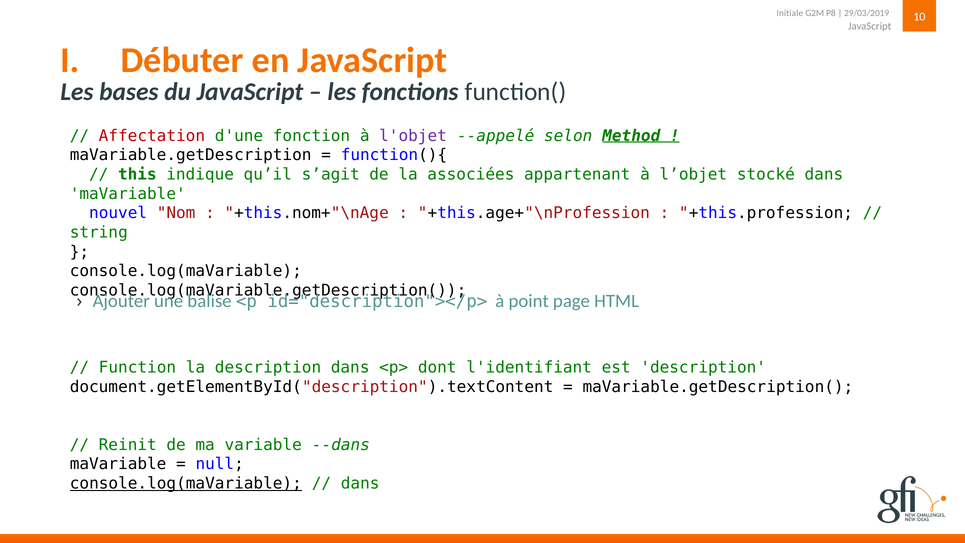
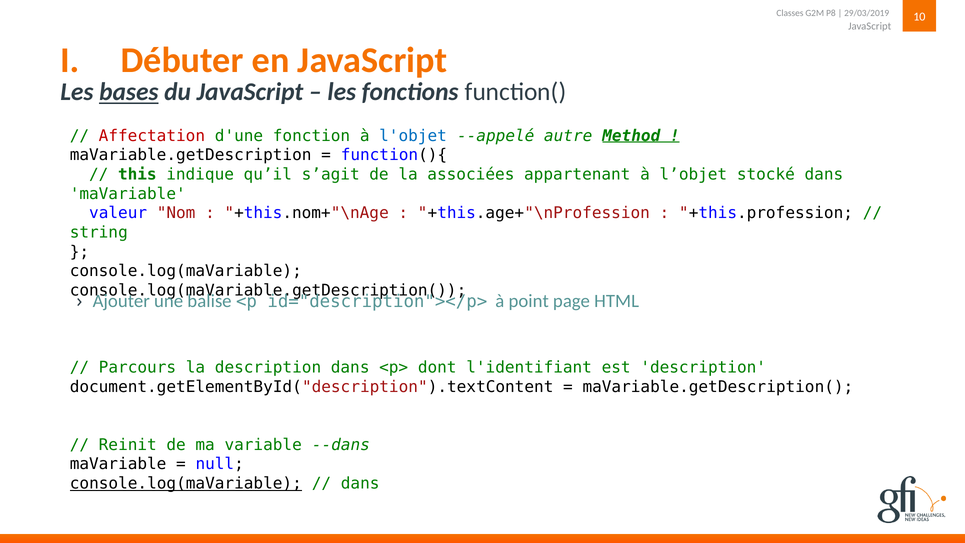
Initiale: Initiale -> Classes
bases underline: none -> present
l'objet colour: purple -> blue
selon: selon -> autre
nouvel: nouvel -> valeur
Function: Function -> Parcours
